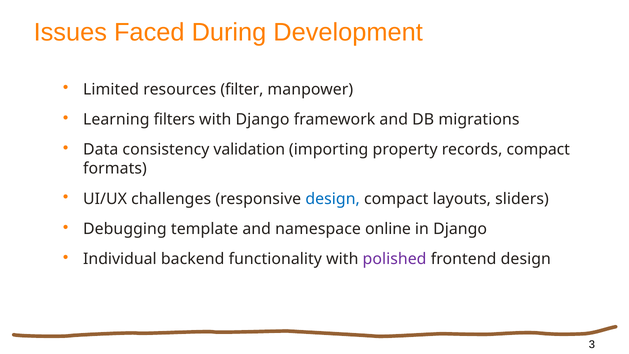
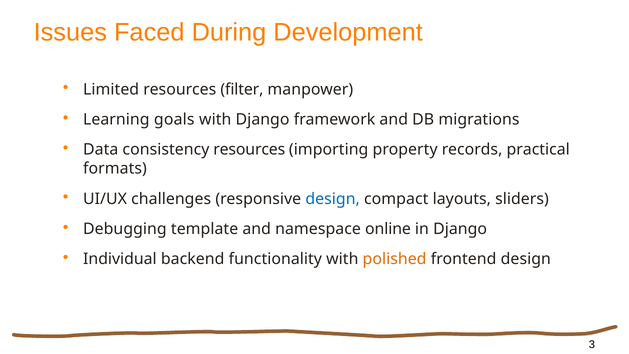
filters: filters -> goals
consistency validation: validation -> resources
records compact: compact -> practical
polished colour: purple -> orange
